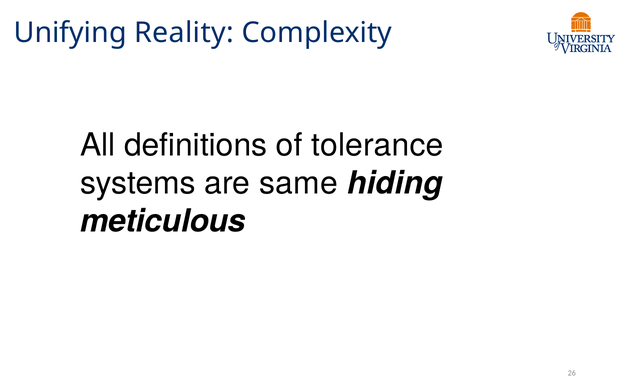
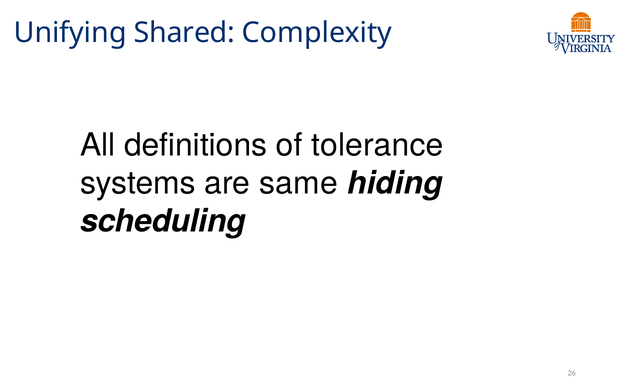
Reality: Reality -> Shared
meticulous: meticulous -> scheduling
